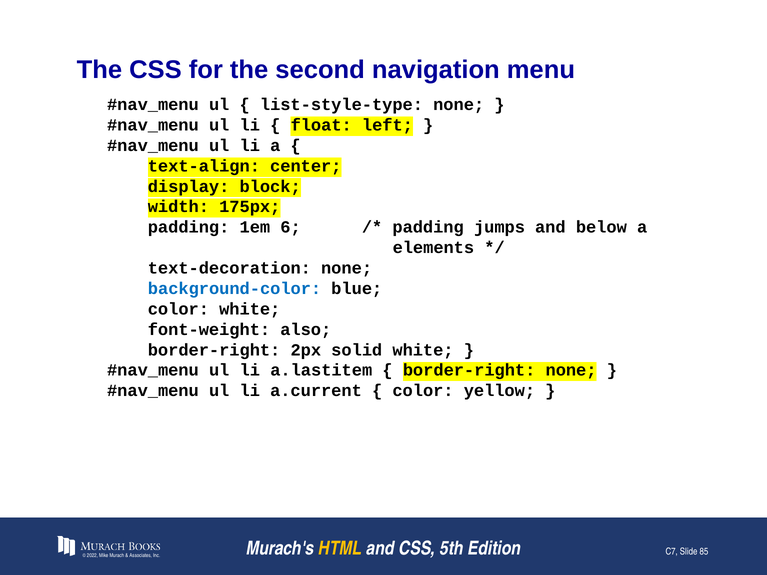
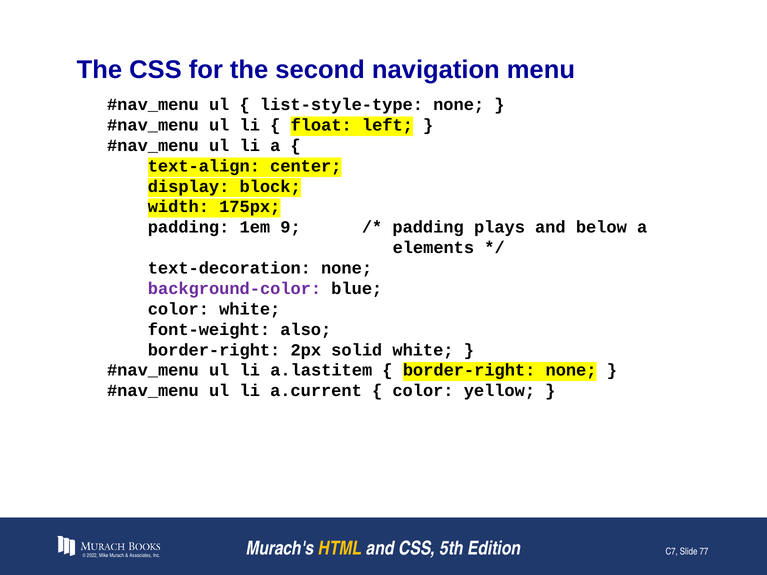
6: 6 -> 9
jumps: jumps -> plays
background-color colour: blue -> purple
85: 85 -> 77
